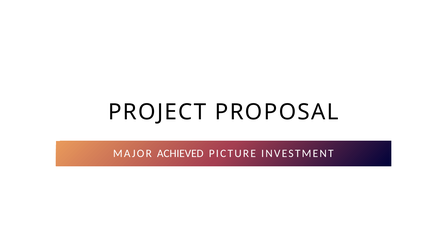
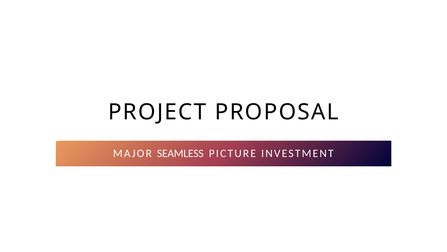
ACHIEVED: ACHIEVED -> SEAMLESS
